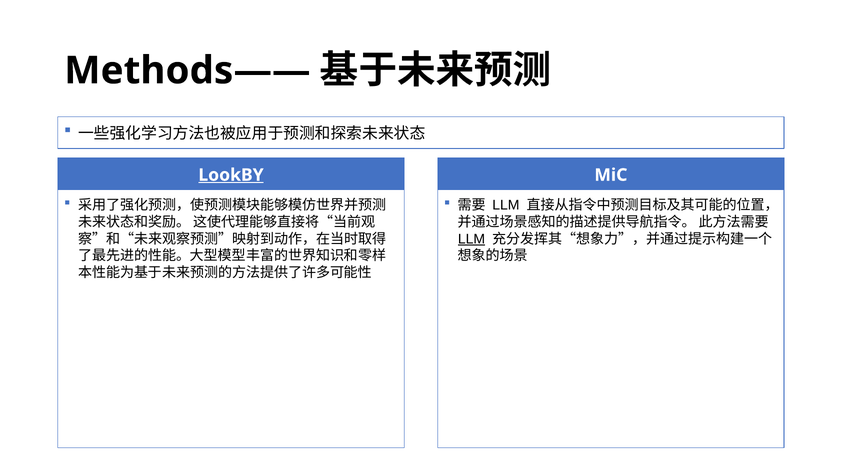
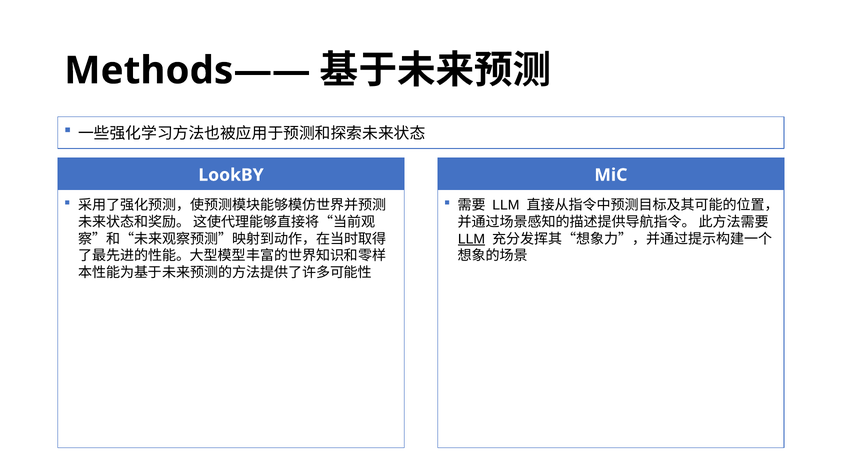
LookBY underline: present -> none
